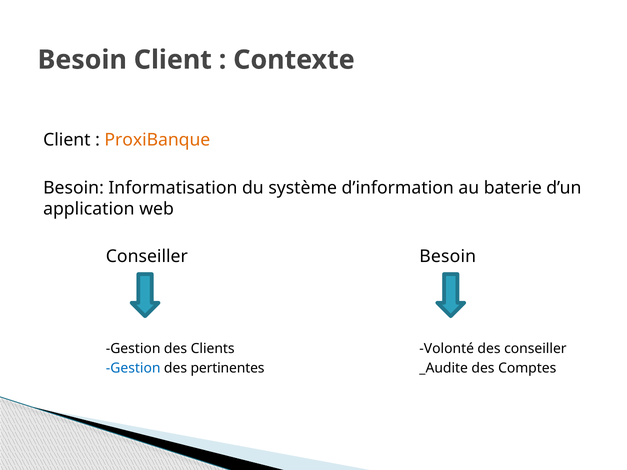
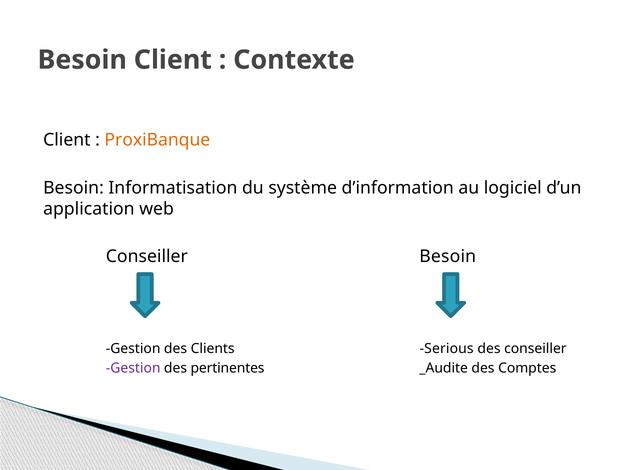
baterie: baterie -> logiciel
Volonté: Volonté -> Serious
Gestion at (133, 368) colour: blue -> purple
